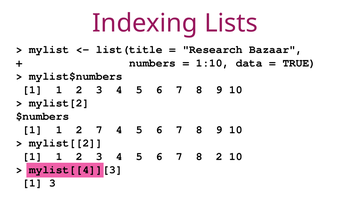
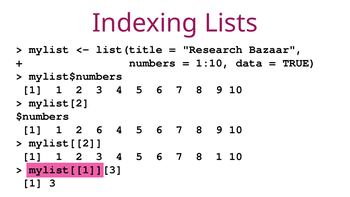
2 7: 7 -> 6
8 2: 2 -> 1
mylist[[4]][3: mylist[[4]][3 -> mylist[[1]][3
